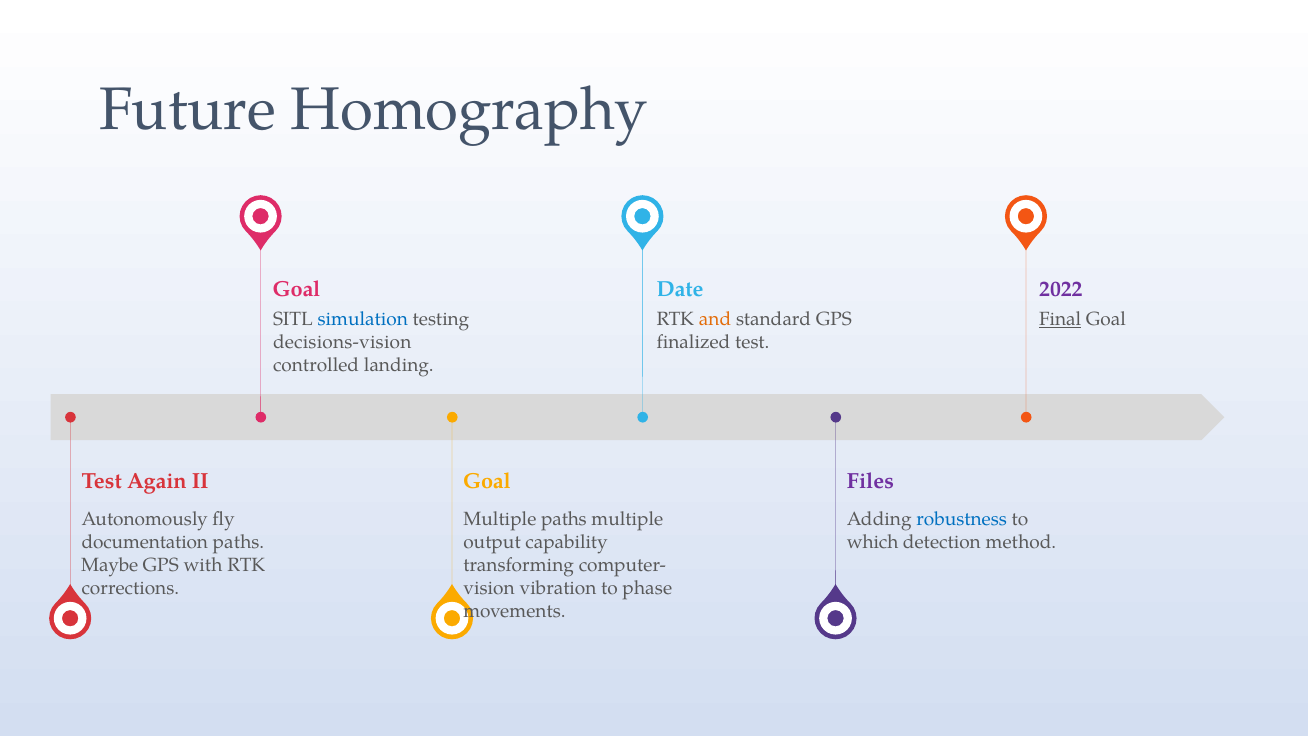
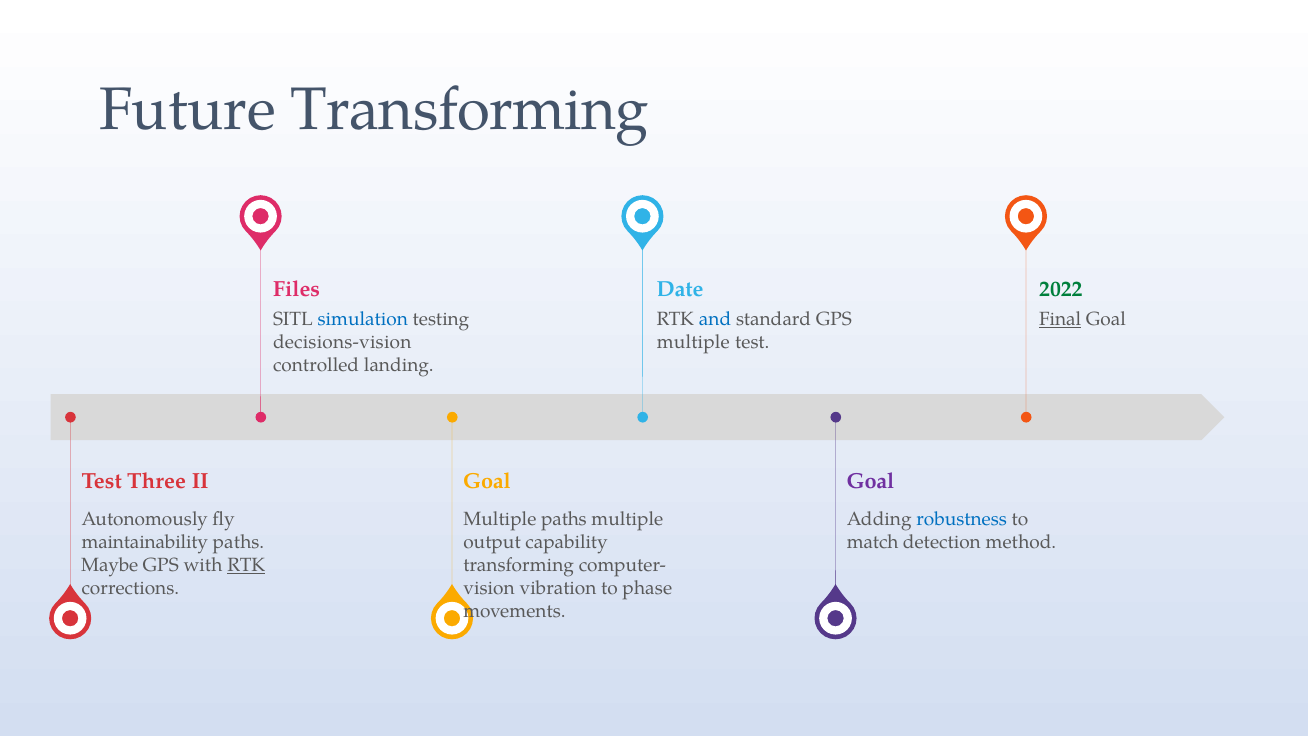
Future Homography: Homography -> Transforming
Goal at (297, 289): Goal -> Files
2022 colour: purple -> green
and colour: orange -> blue
finalized at (693, 342): finalized -> multiple
Again: Again -> Three
Files at (870, 481): Files -> Goal
documentation: documentation -> maintainability
which: which -> match
RTK at (246, 565) underline: none -> present
